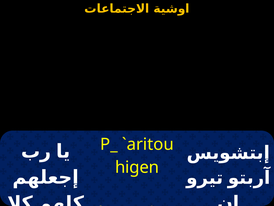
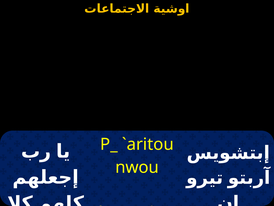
higen: higen -> nwou
